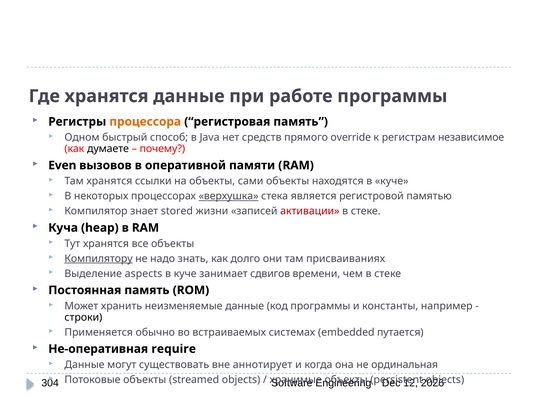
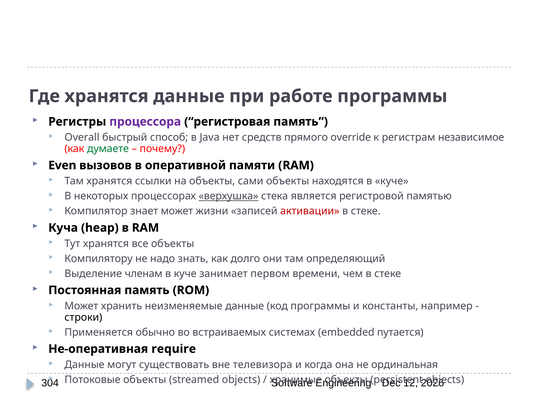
процессора colour: orange -> purple
Одном: Одном -> Overall
думаете colour: black -> green
знает stored: stored -> может
Компилятору underline: present -> none
присваиваниях: присваиваниях -> определяющий
aspects: aspects -> членам
сдвигов: сдвигов -> первом
аннотирует: аннотирует -> телевизора
